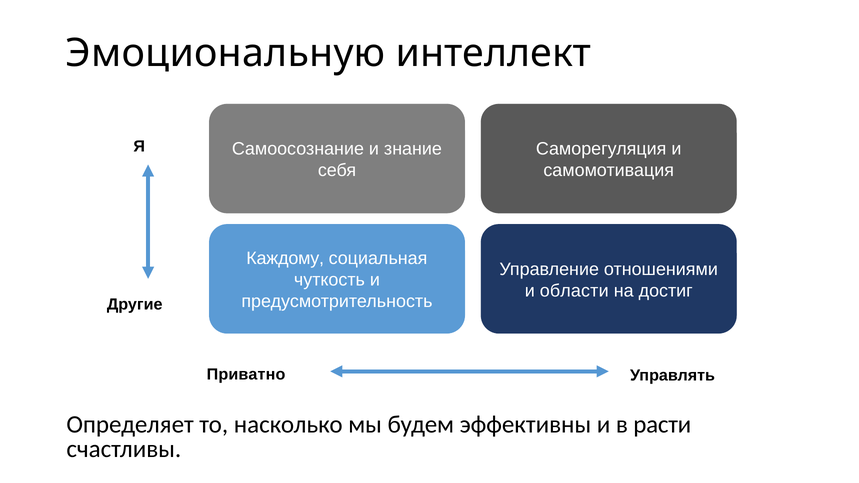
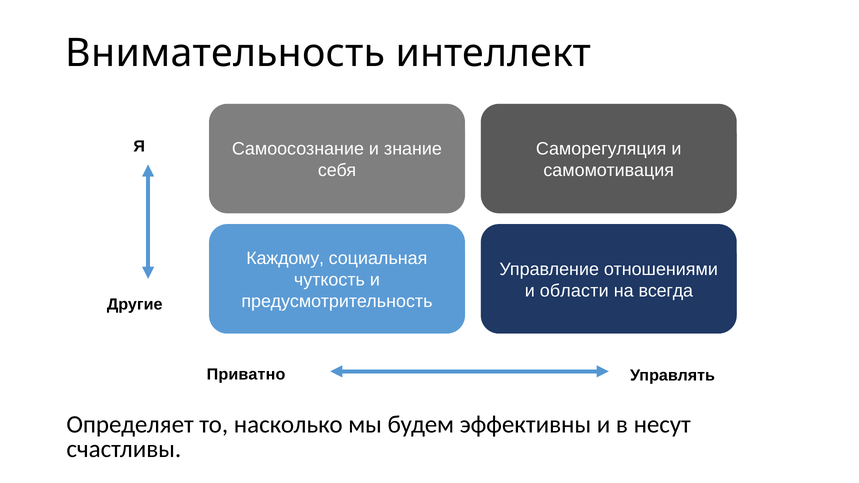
Эмоциональную: Эмоциональную -> Внимательность
достиг: достиг -> всегда
расти: расти -> несут
